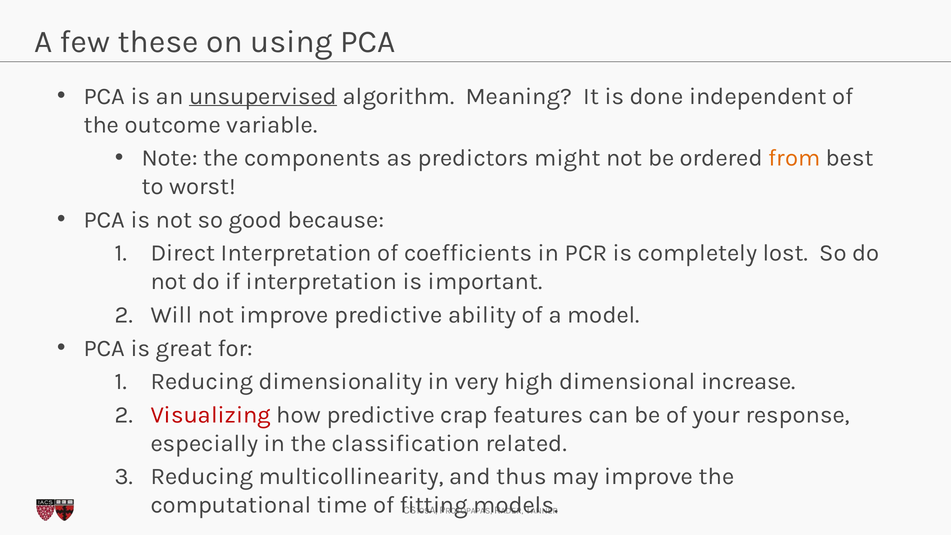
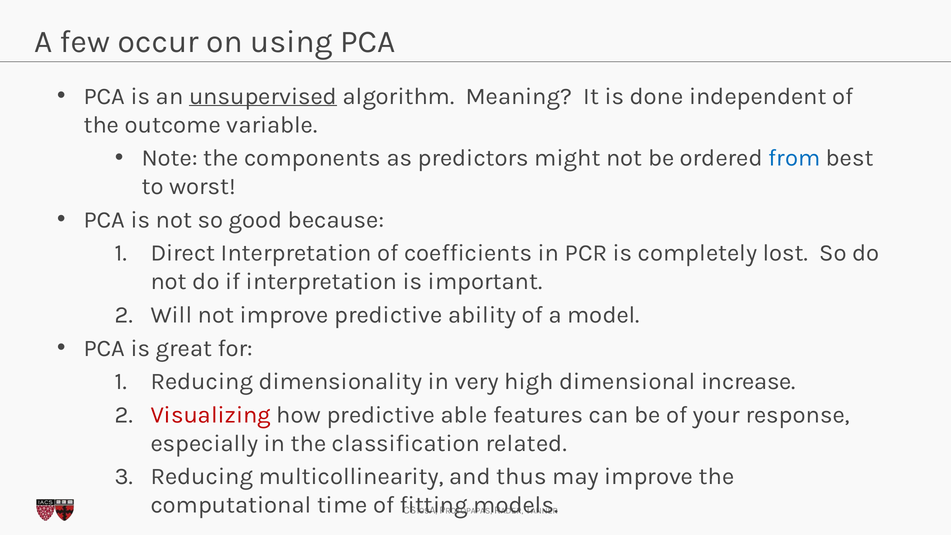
these: these -> occur
from colour: orange -> blue
crap: crap -> able
